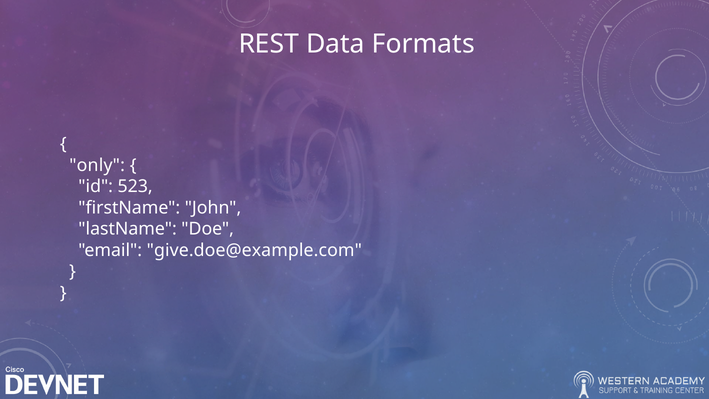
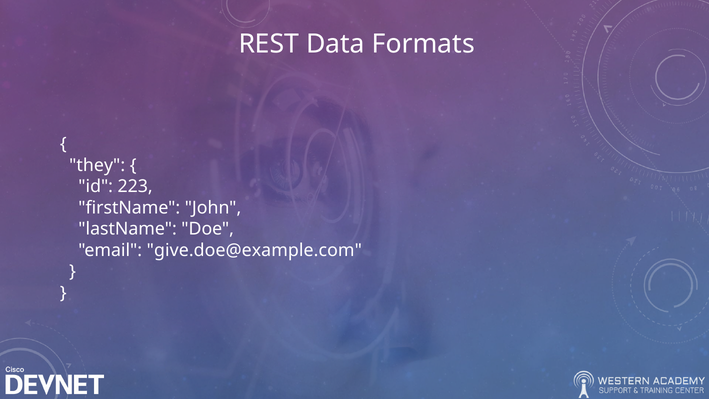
only: only -> they
523: 523 -> 223
